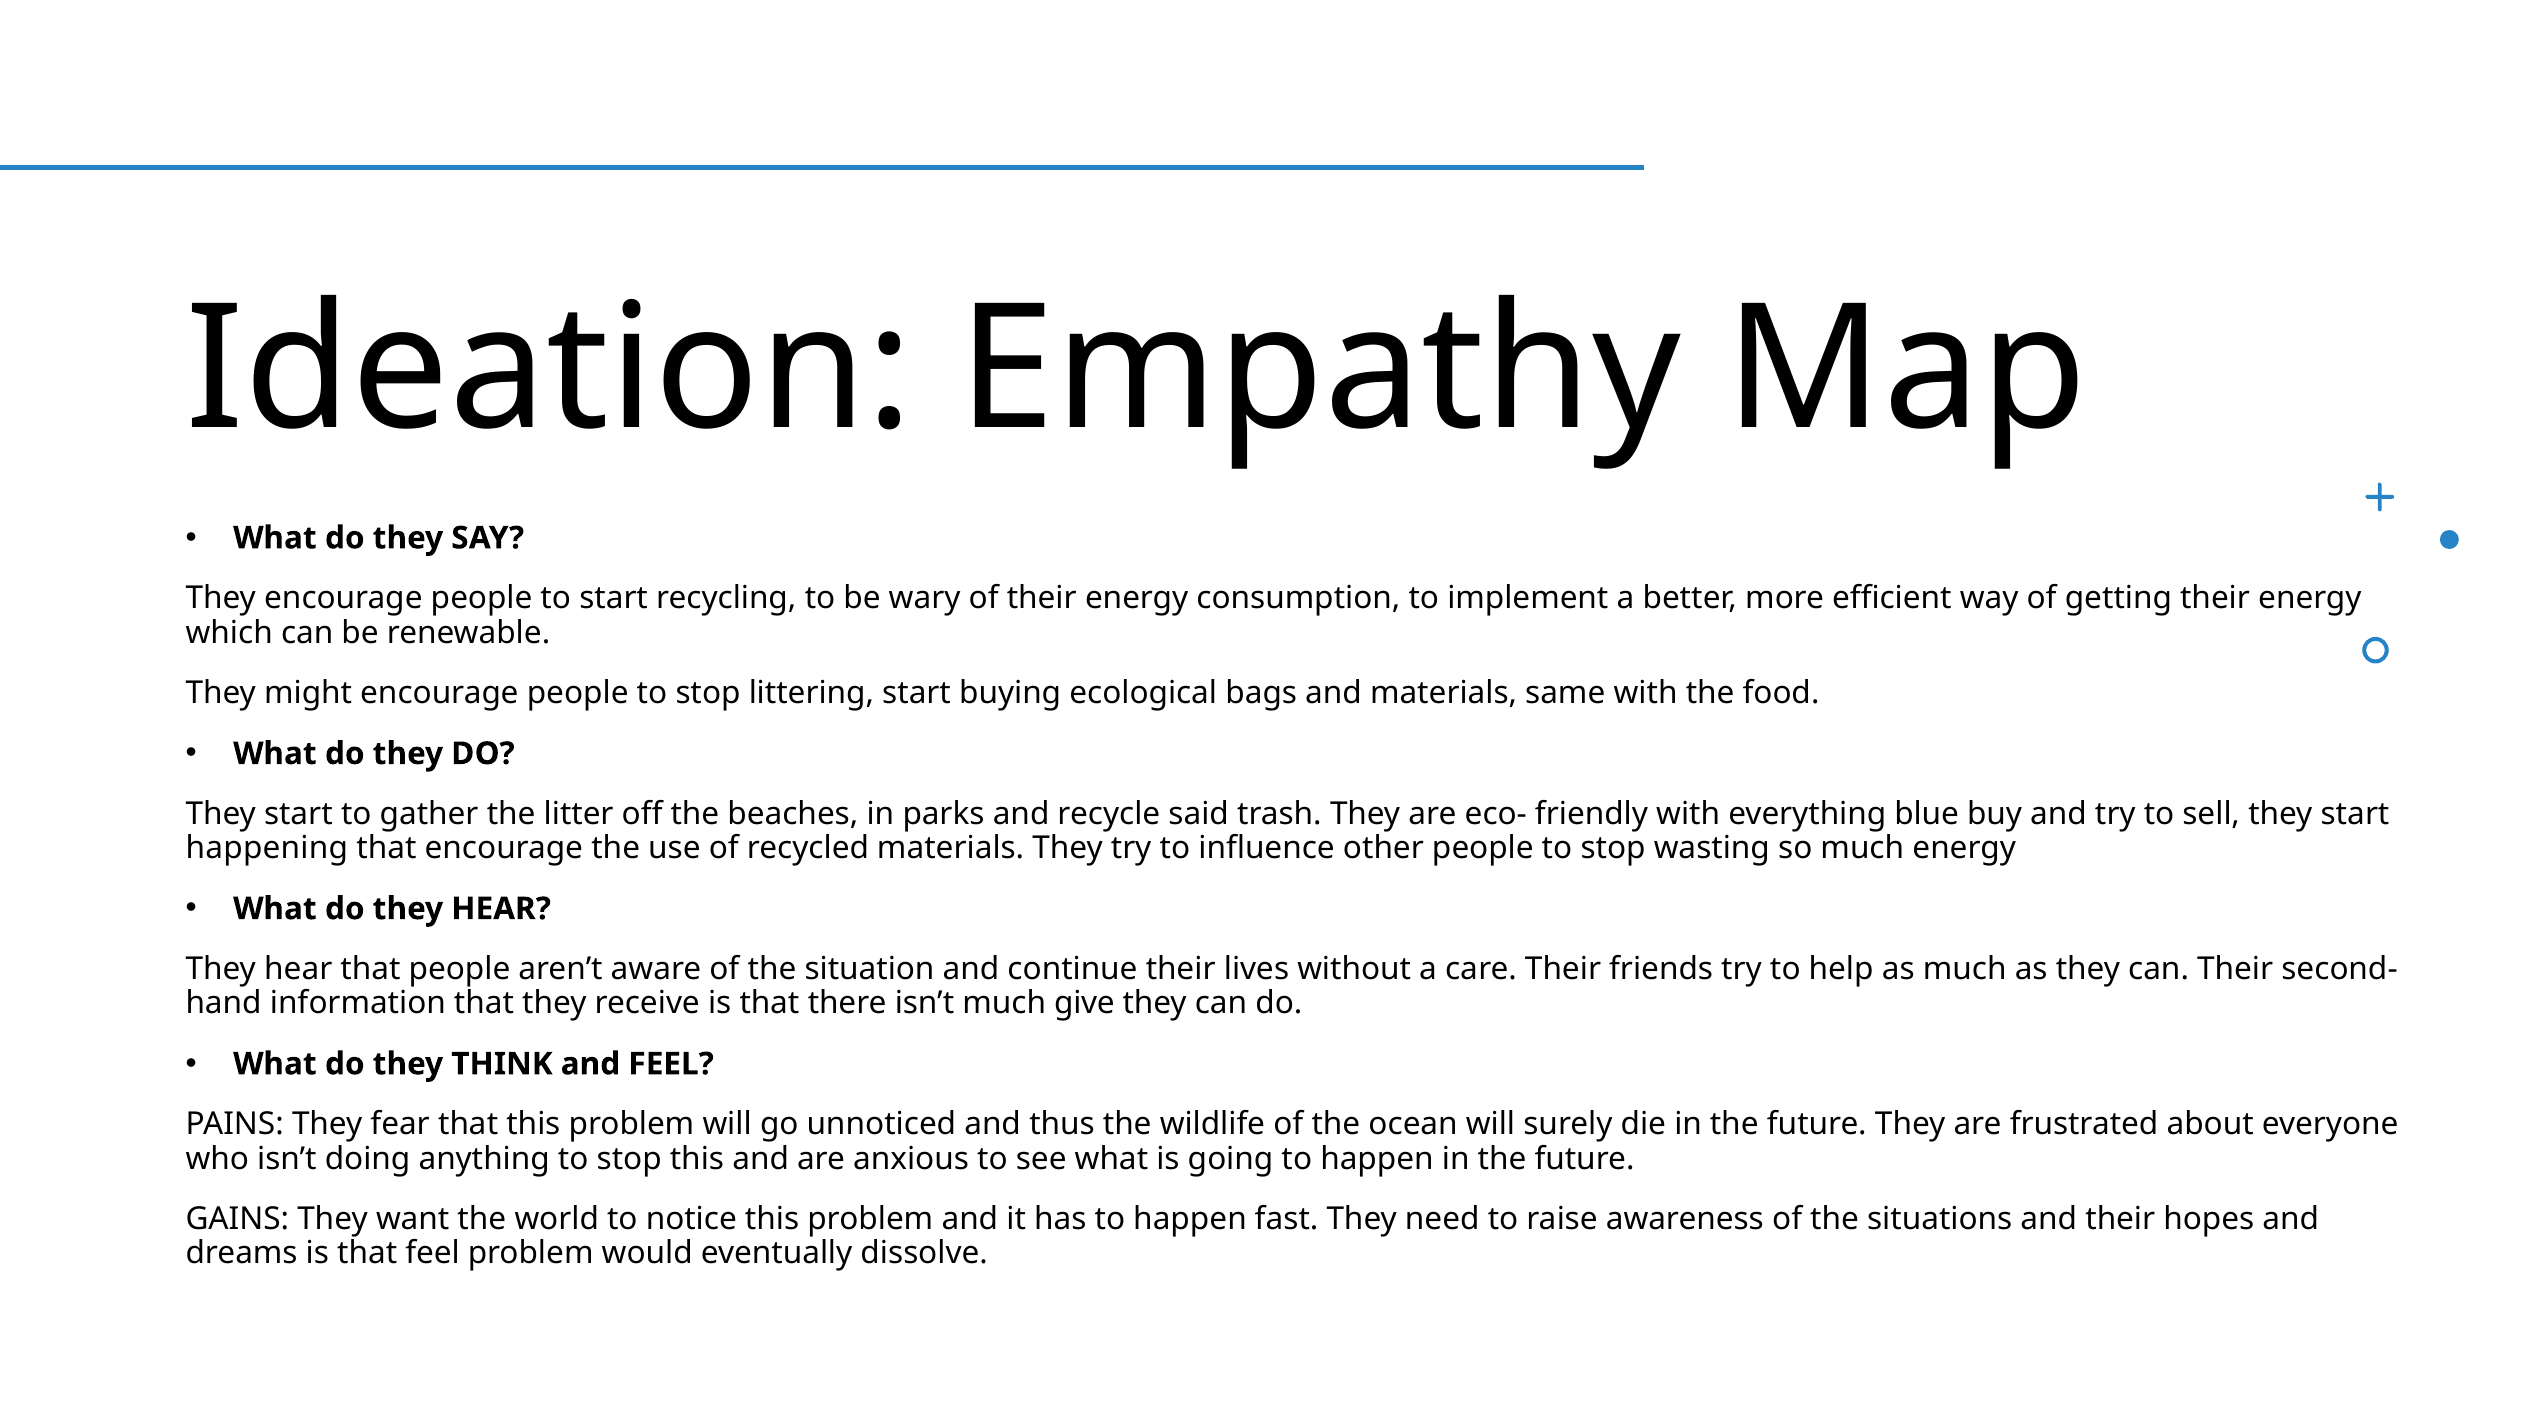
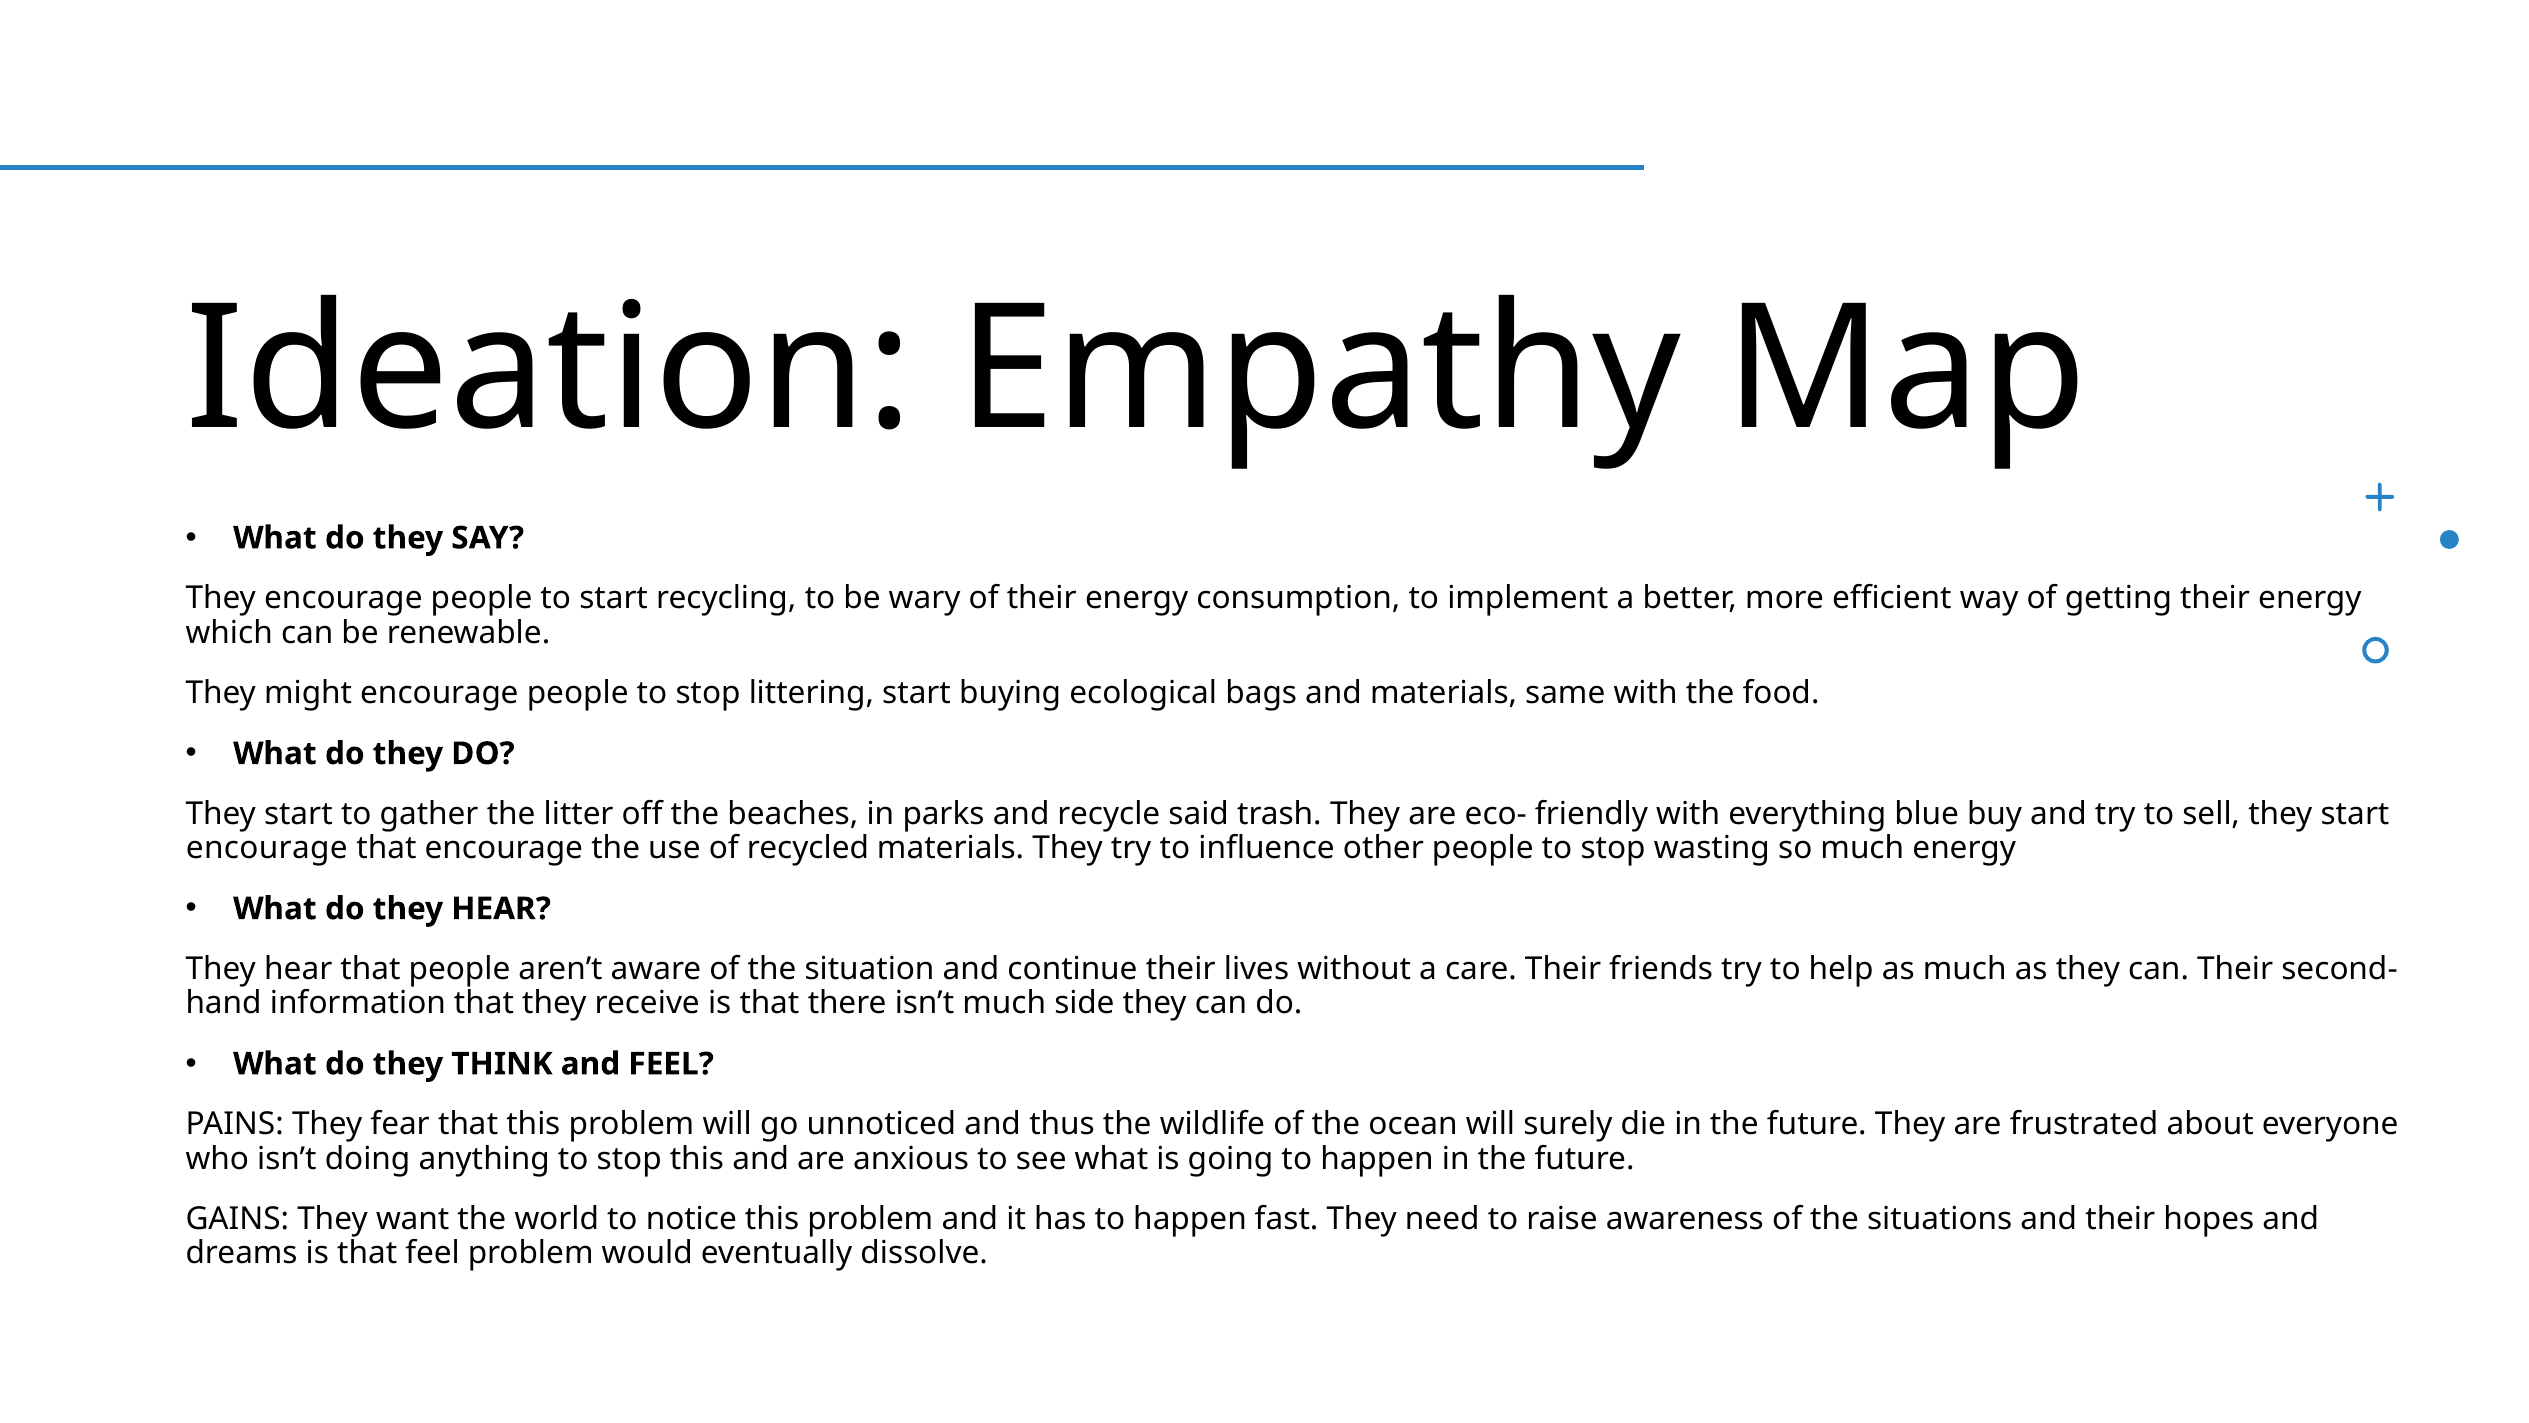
happening at (267, 848): happening -> encourage
give: give -> side
